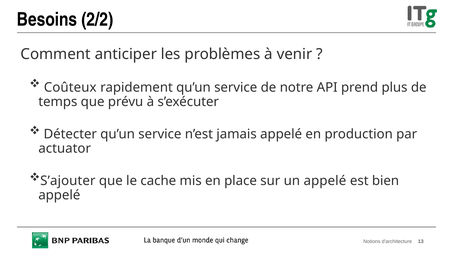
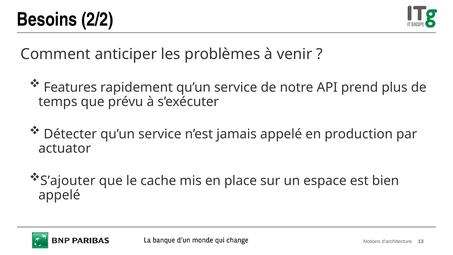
Coûteux: Coûteux -> Features
un appelé: appelé -> espace
